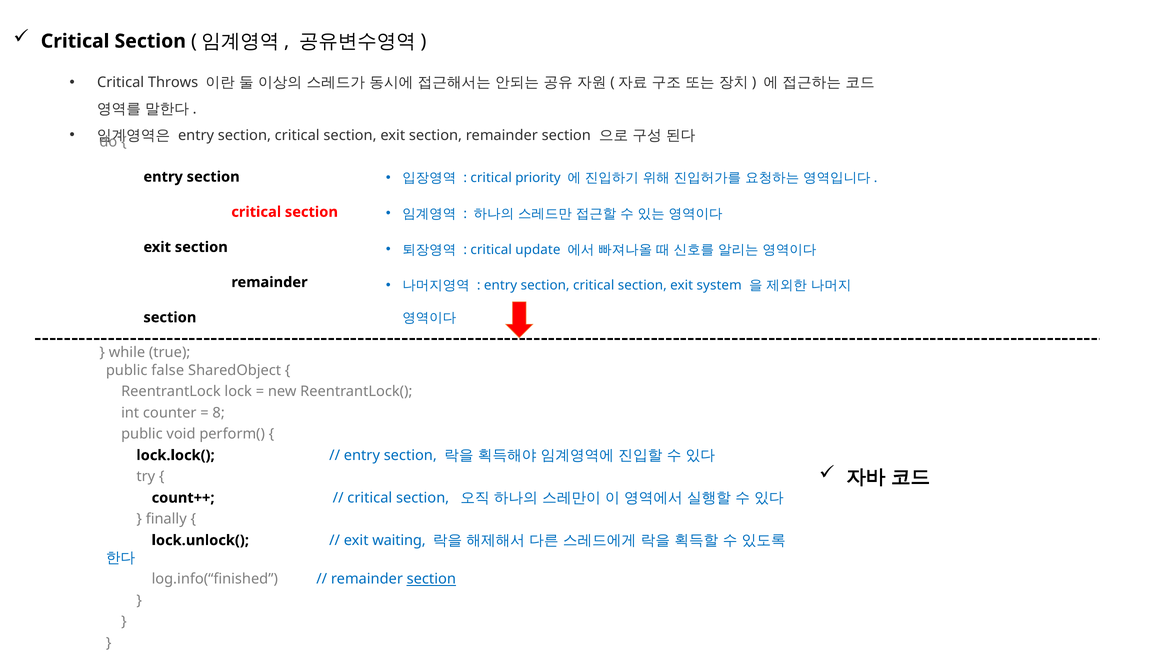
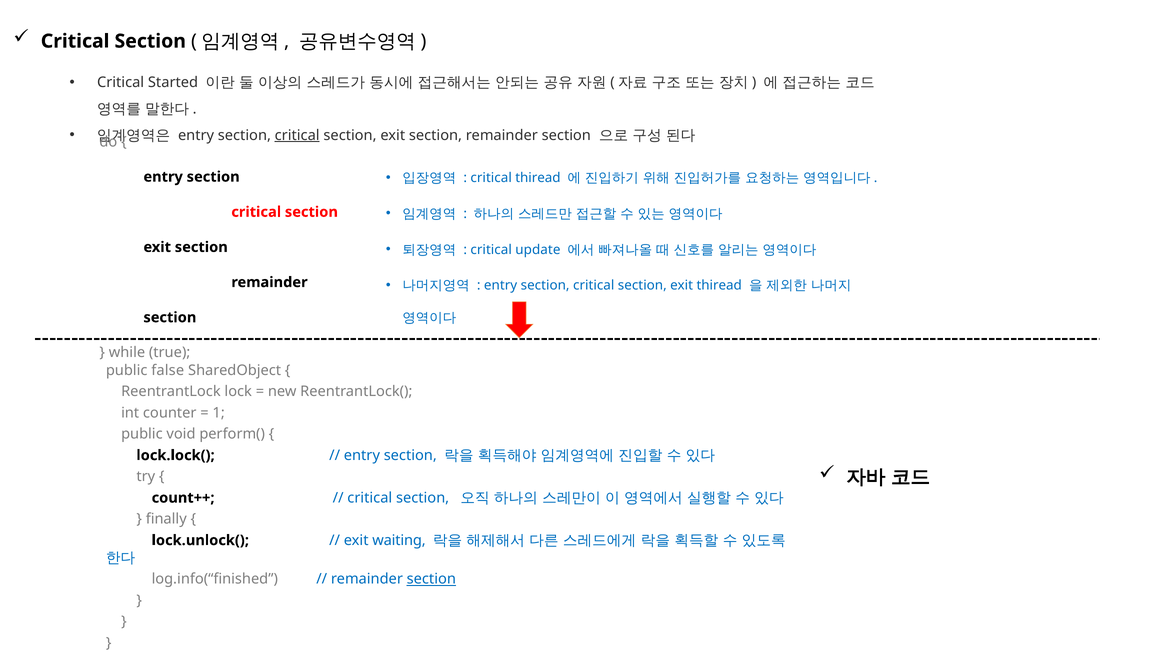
Throws: Throws -> Started
critical at (297, 135) underline: none -> present
critical priority: priority -> thiread
exit system: system -> thiread
8: 8 -> 1
